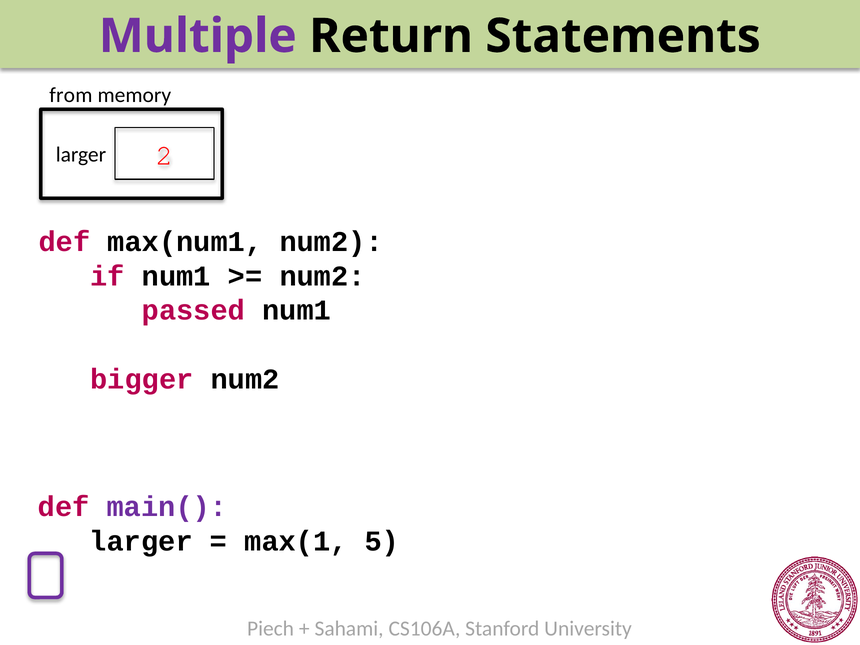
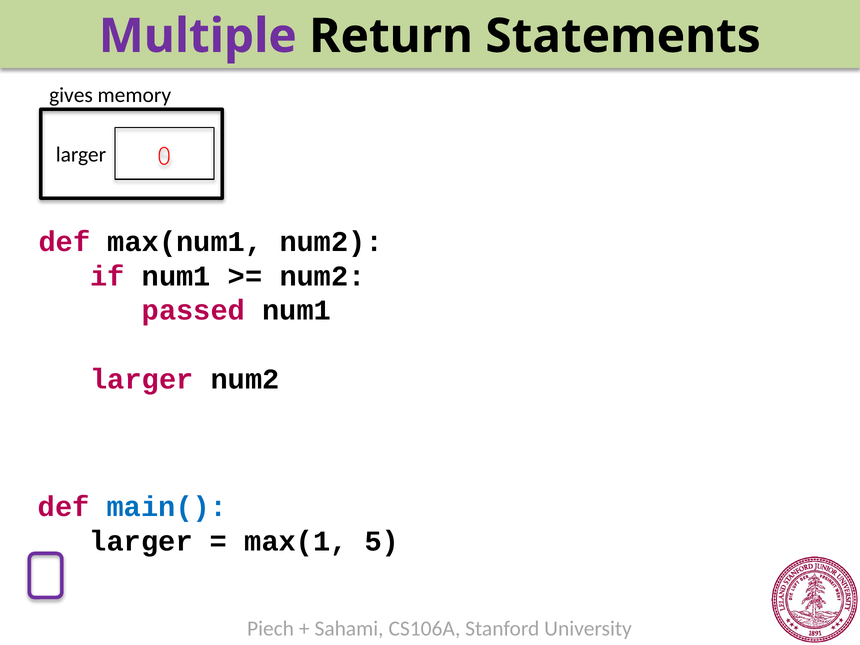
from: from -> gives
2: 2 -> 0
bigger at (142, 379): bigger -> larger
main( colour: purple -> blue
